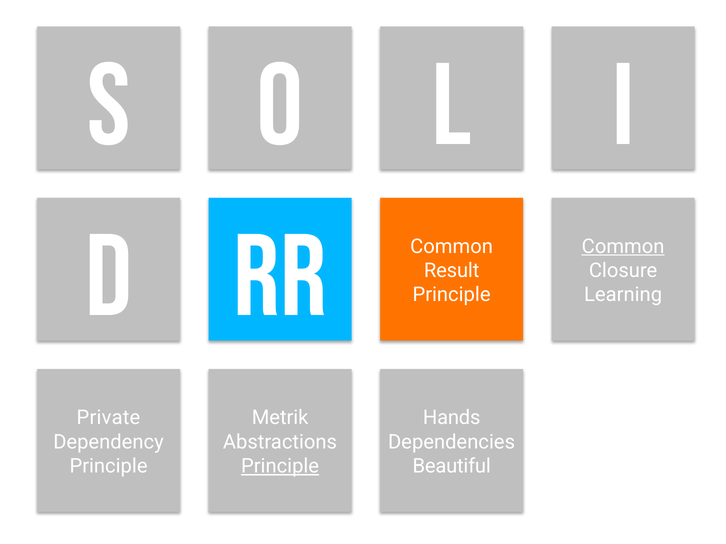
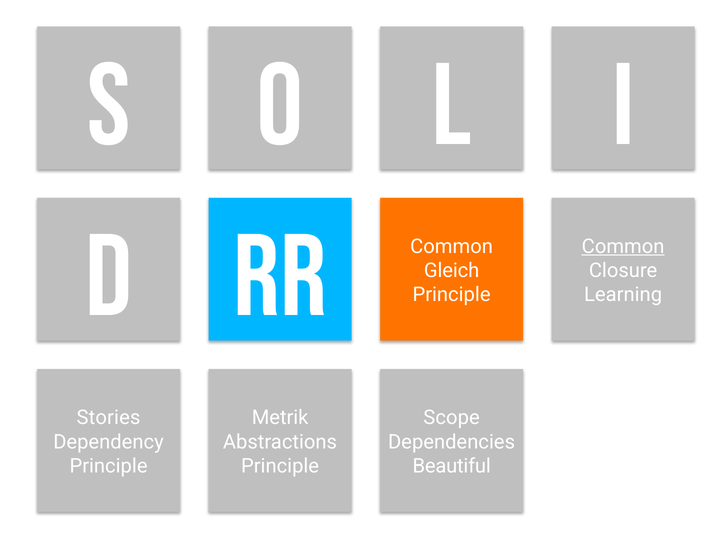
Result: Result -> Gleich
Private: Private -> Stories
Hands: Hands -> Scope
Principle at (280, 467) underline: present -> none
